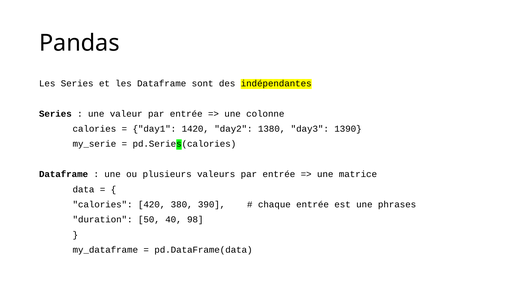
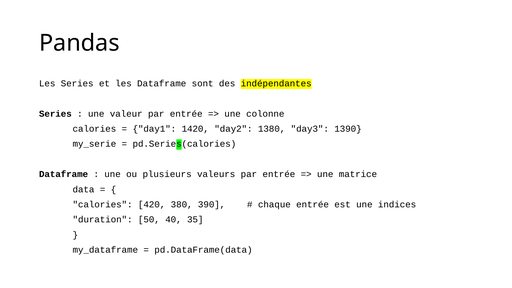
phrases: phrases -> indices
98: 98 -> 35
